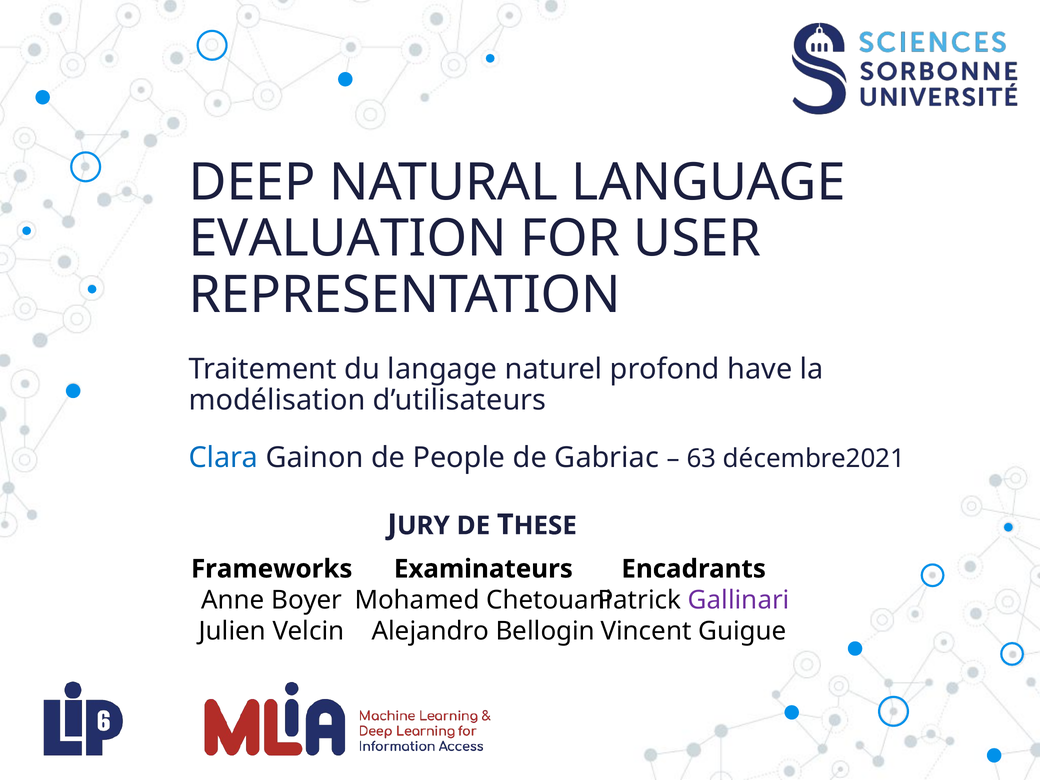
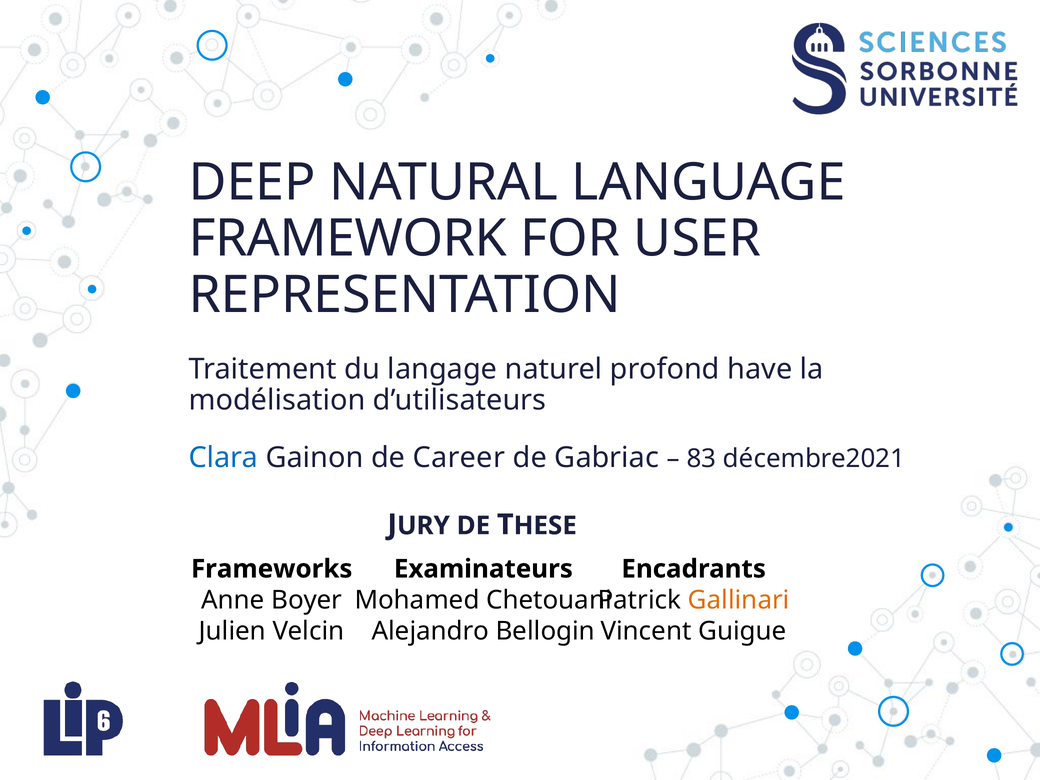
EVALUATION: EVALUATION -> FRAMEWORK
People: People -> Career
63: 63 -> 83
Gallinari colour: purple -> orange
